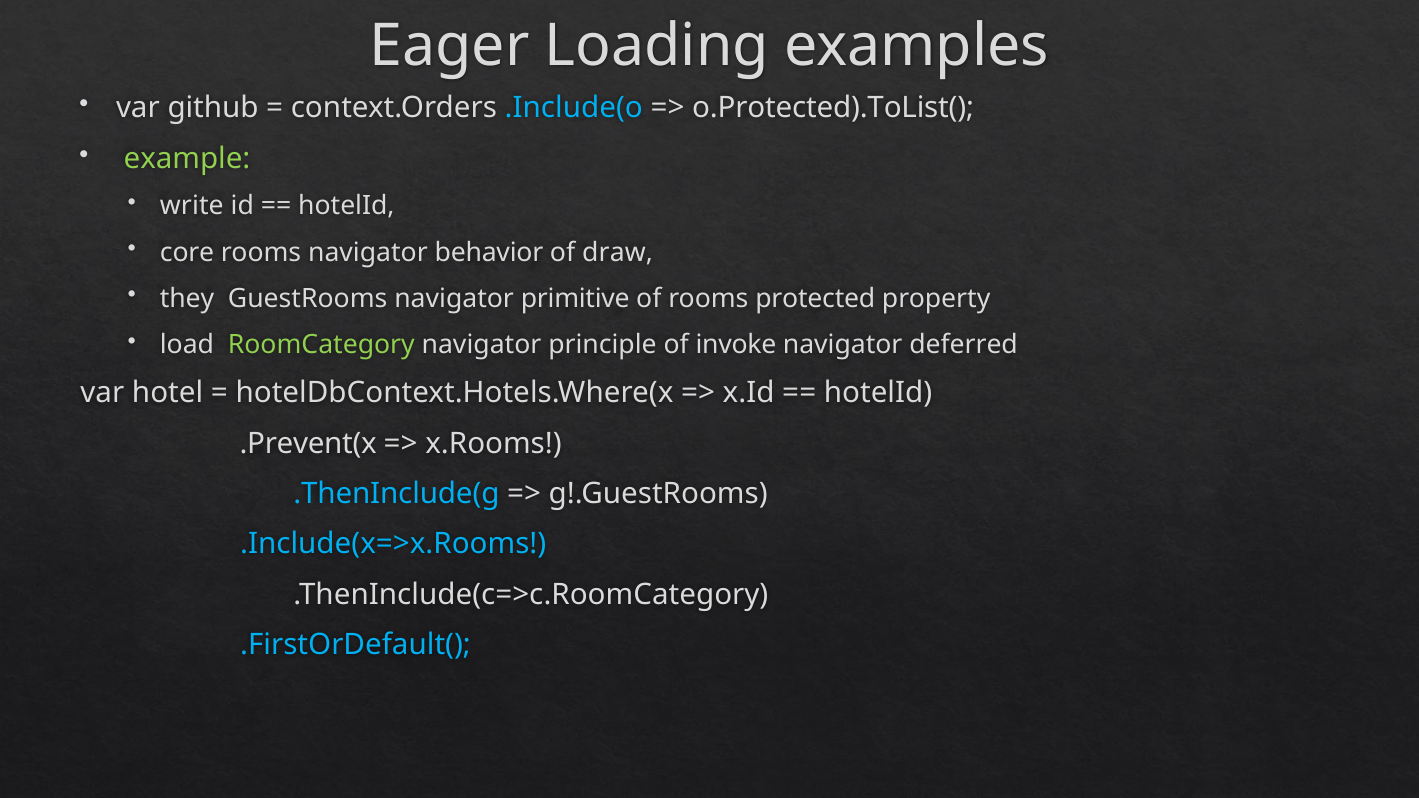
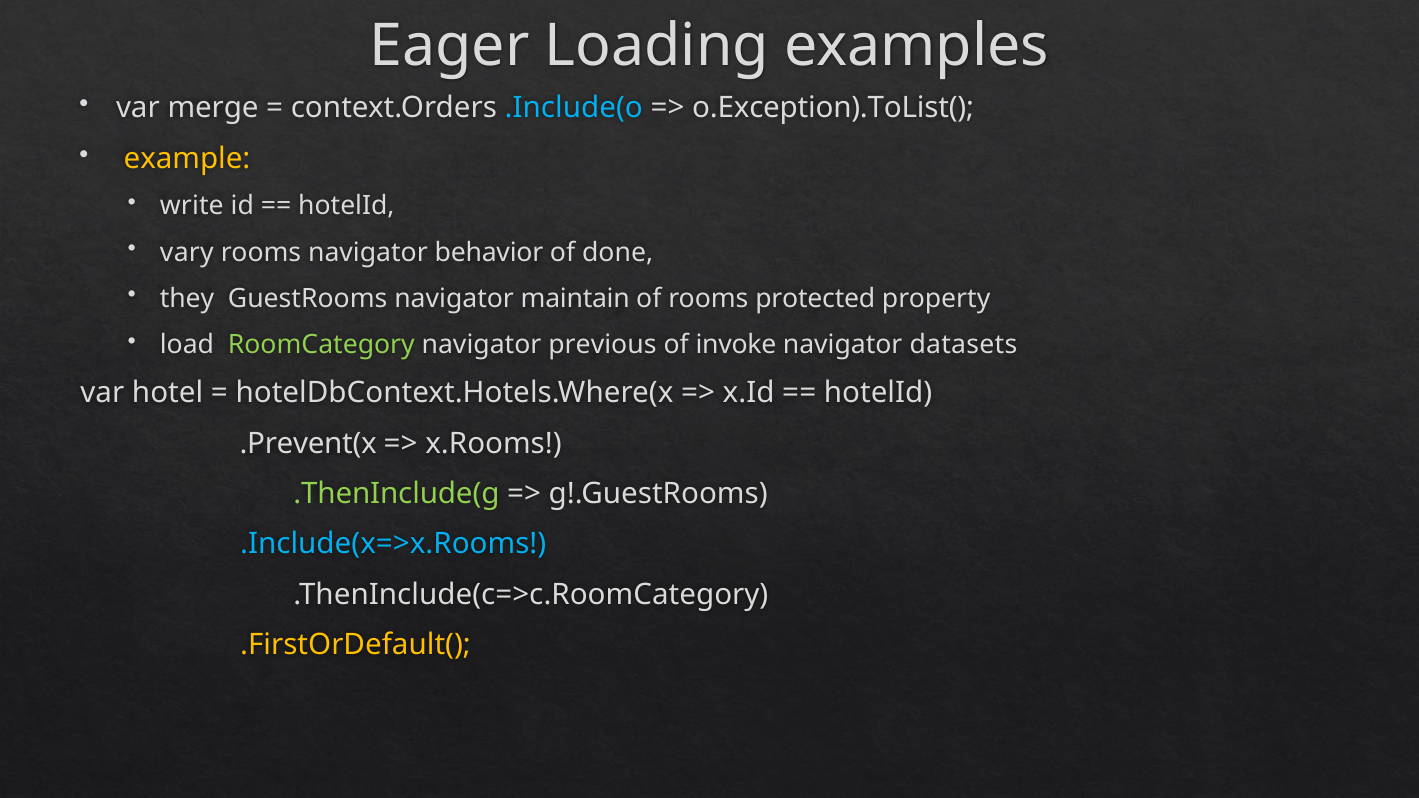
github: github -> merge
o.Protected).ToList(: o.Protected).ToList( -> o.Exception).ToList(
example colour: light green -> yellow
core: core -> vary
draw: draw -> done
primitive: primitive -> maintain
principle: principle -> previous
deferred: deferred -> datasets
.ThenInclude(g colour: light blue -> light green
.FirstOrDefault( colour: light blue -> yellow
